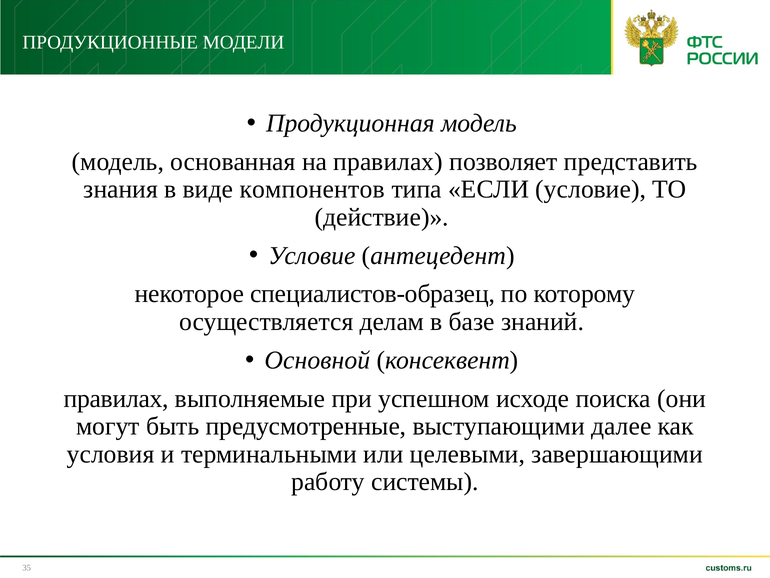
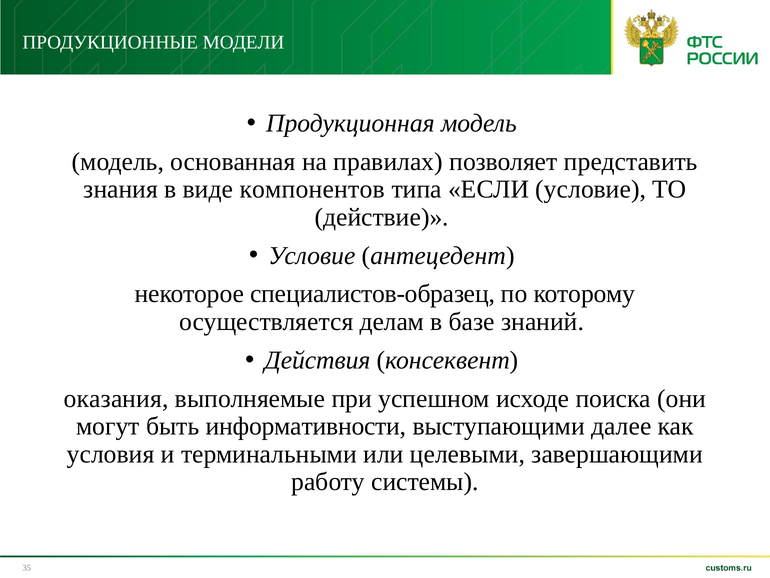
Основной: Основной -> Действия
правилах at (116, 398): правилах -> оказания
предусмотренные: предусмотренные -> информативности
